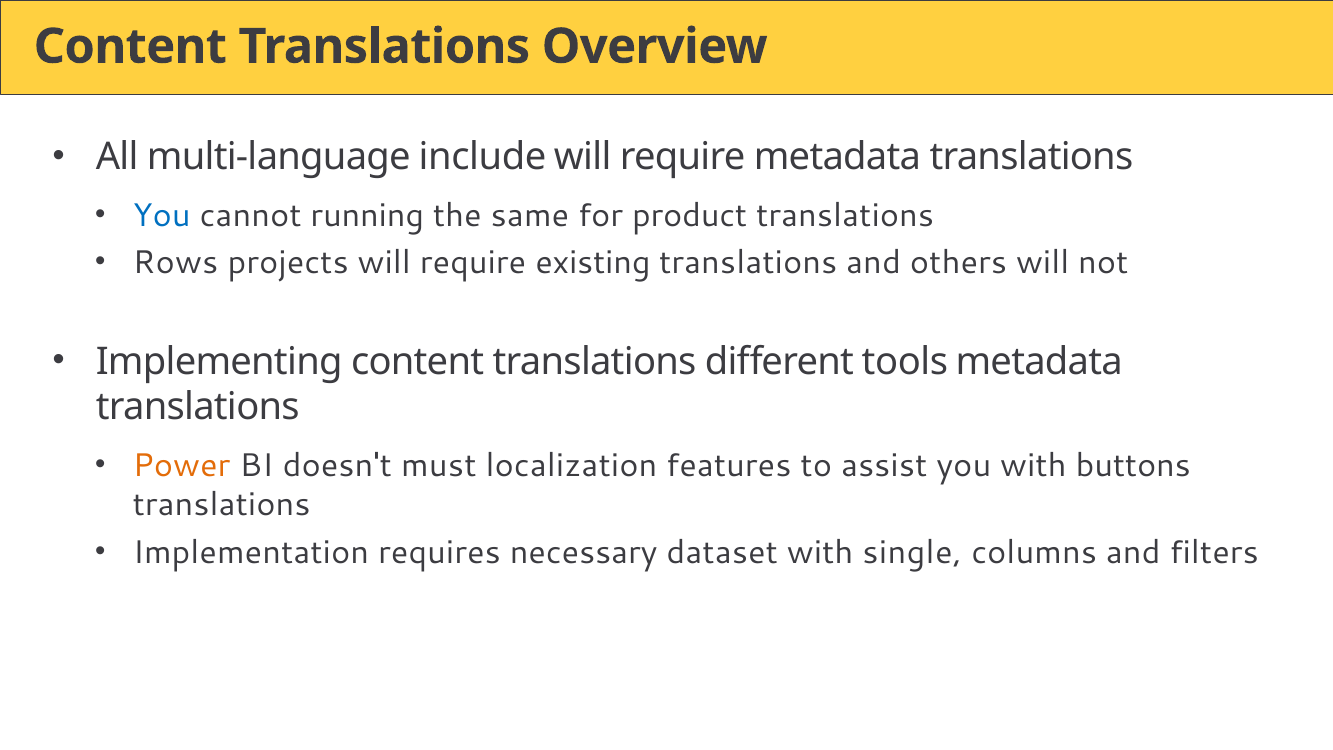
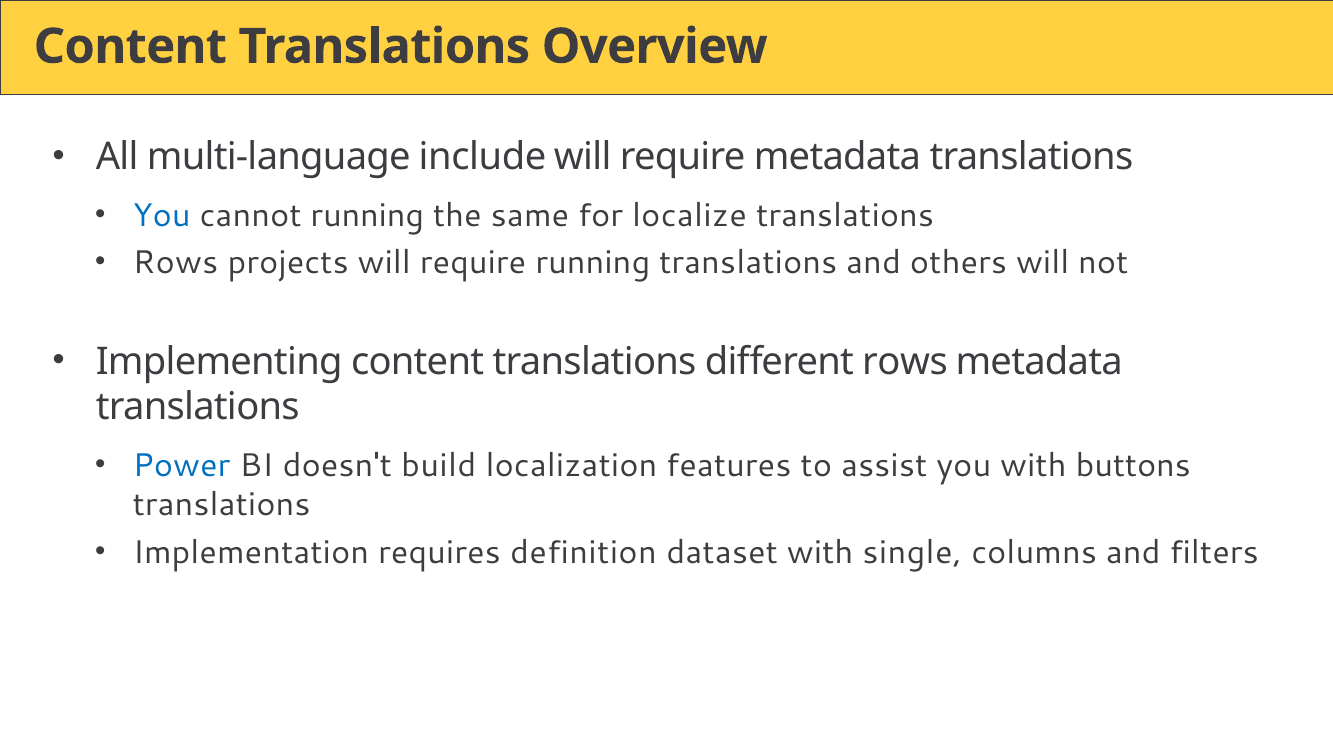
product: product -> localize
require existing: existing -> running
different tools: tools -> rows
Power colour: orange -> blue
must: must -> build
necessary: necessary -> definition
